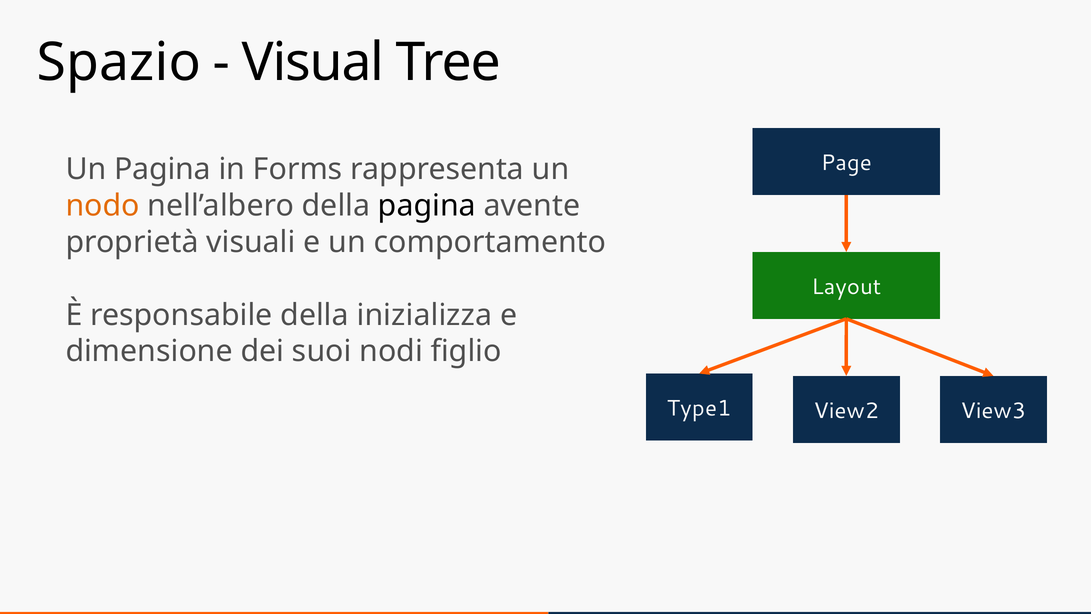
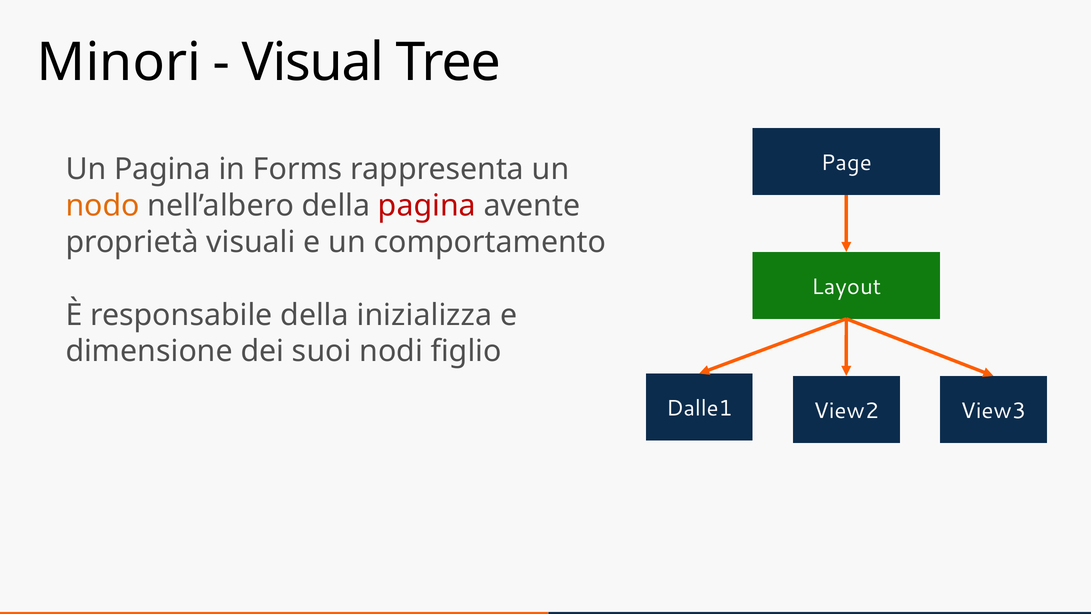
Spazio: Spazio -> Minori
pagina at (427, 206) colour: black -> red
Type1: Type1 -> Dalle1
